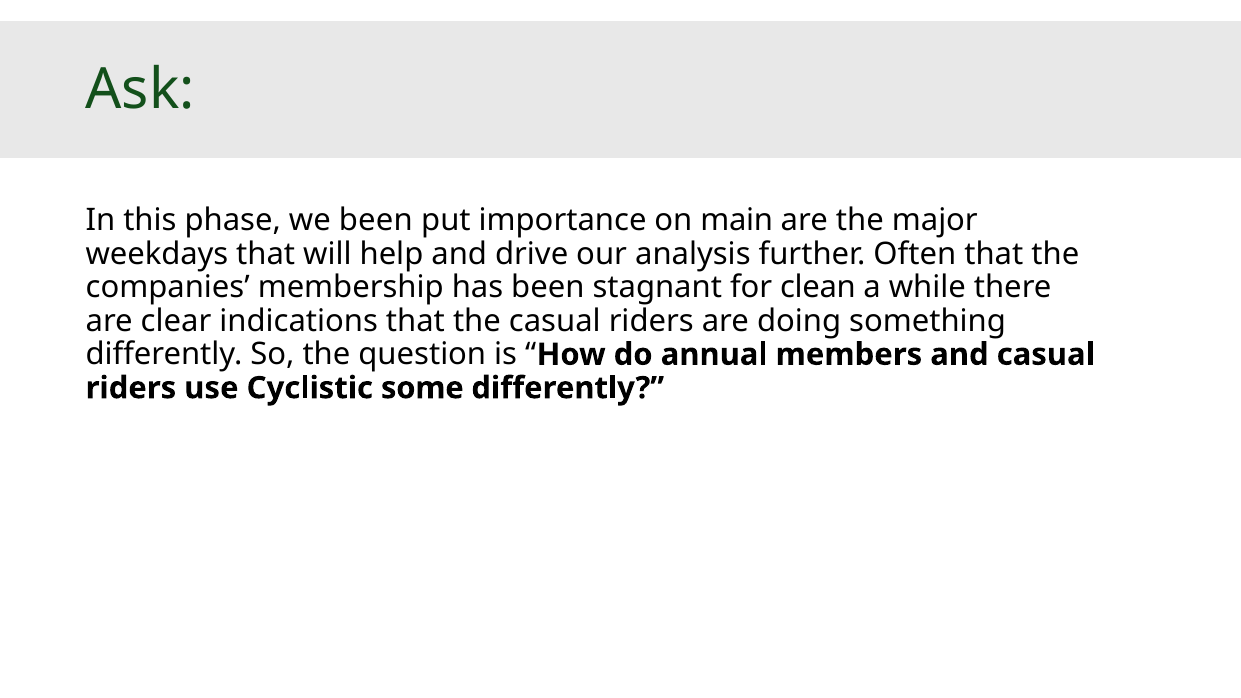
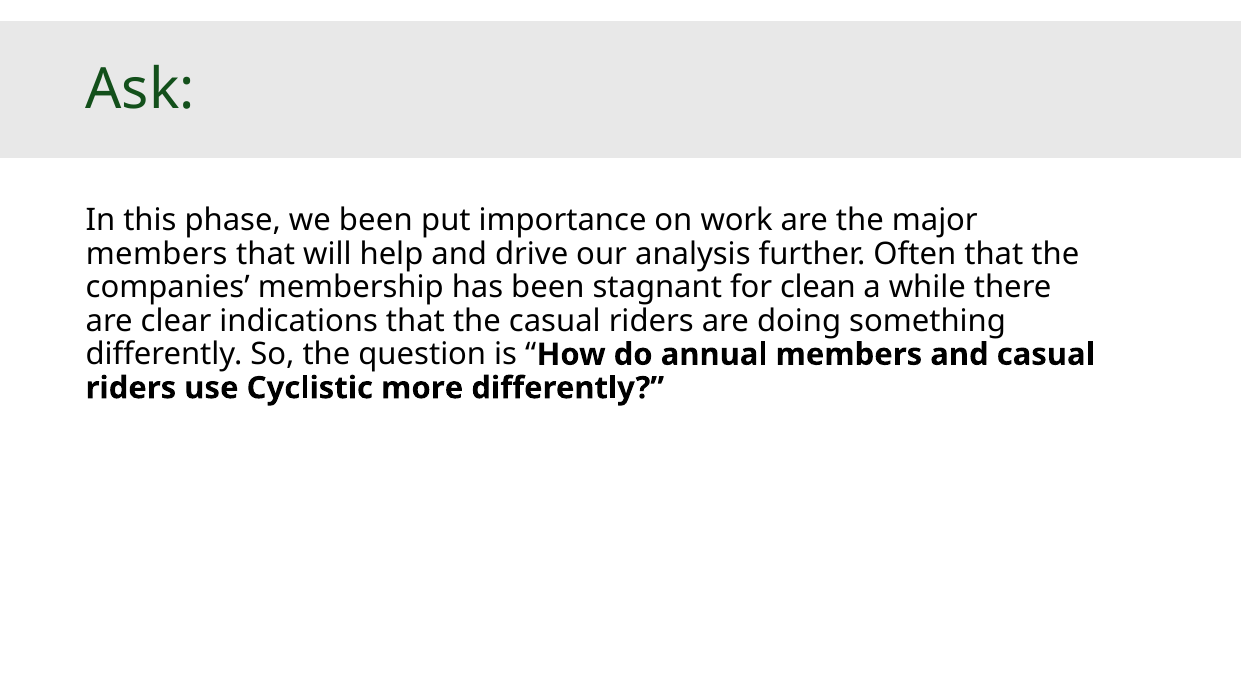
main: main -> work
weekdays at (157, 254): weekdays -> members
some: some -> more
